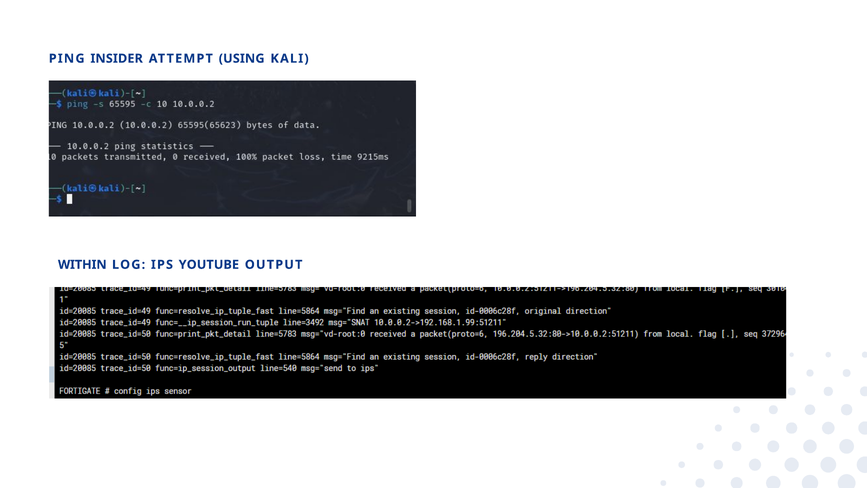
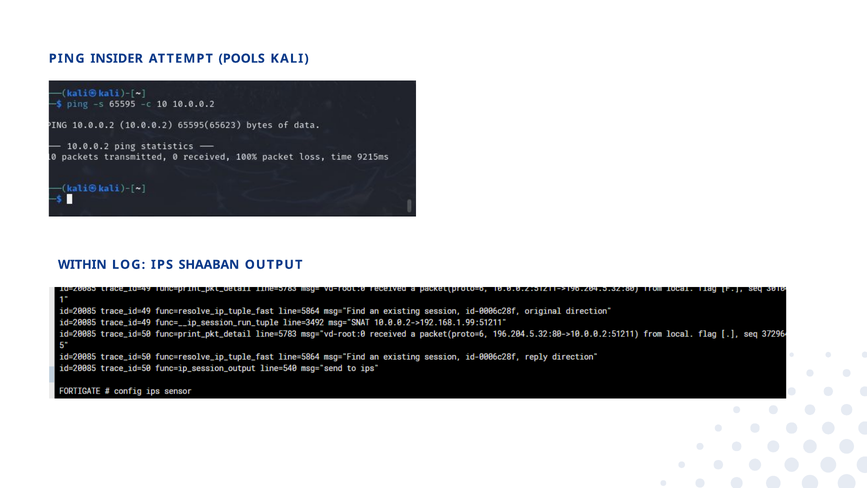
USING: USING -> POOLS
YOUTUBE: YOUTUBE -> SHAABAN
